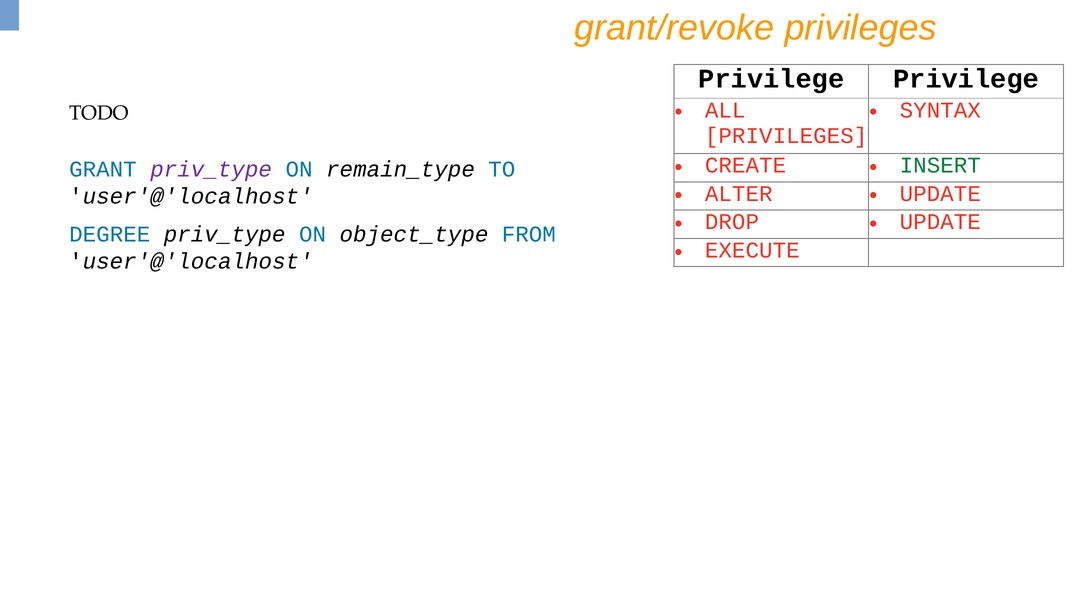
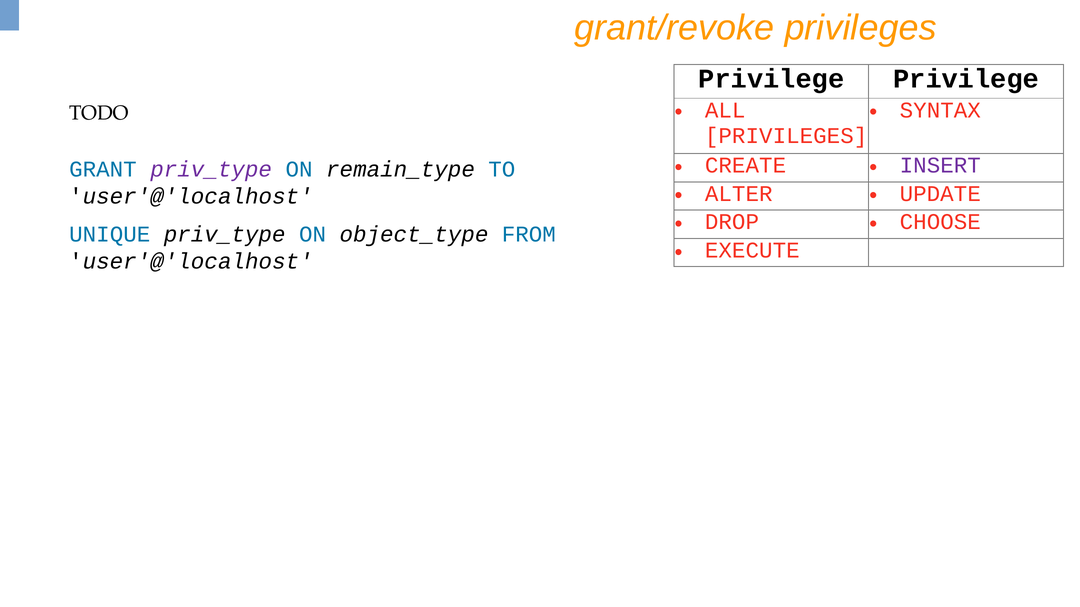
INSERT colour: green -> purple
UPDATE at (940, 222): UPDATE -> CHOOSE
DEGREE: DEGREE -> UNIQUE
